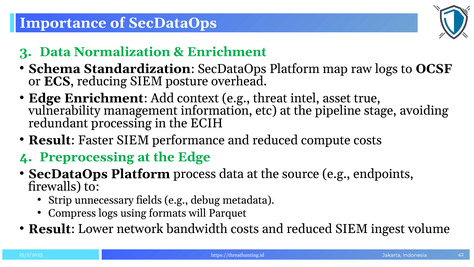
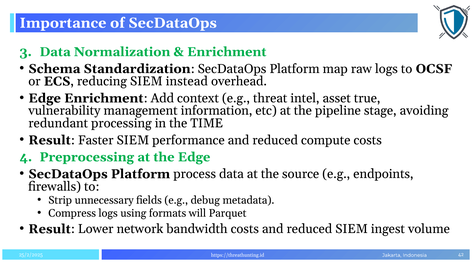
posture: posture -> instead
ECIH: ECIH -> TIME
